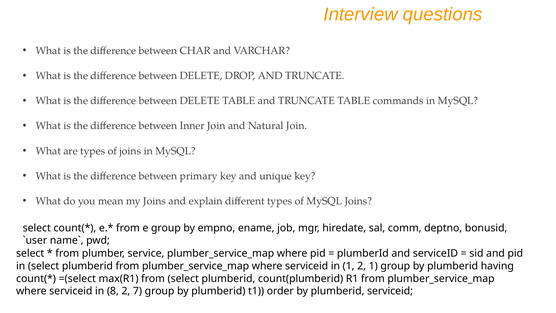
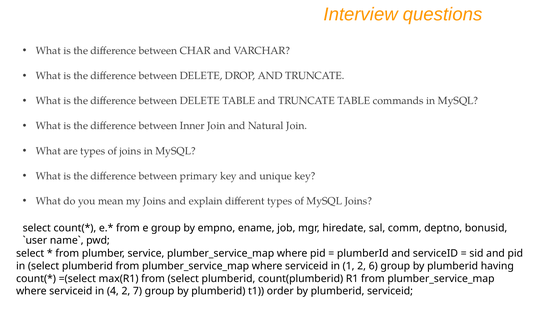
2 1: 1 -> 6
8: 8 -> 4
